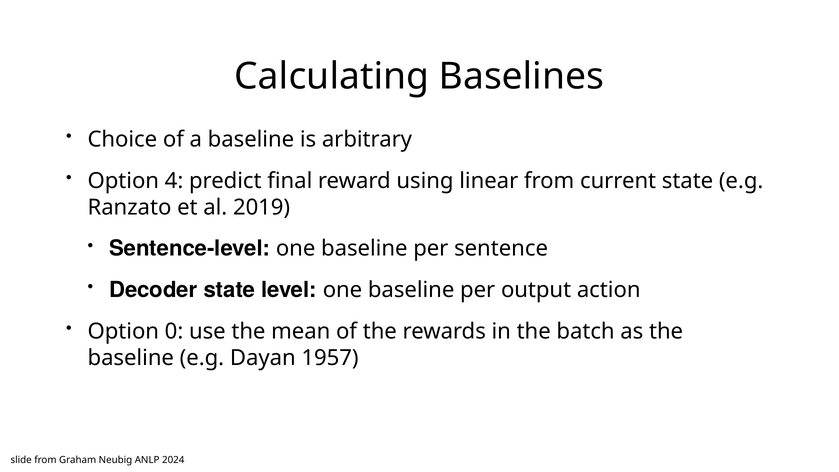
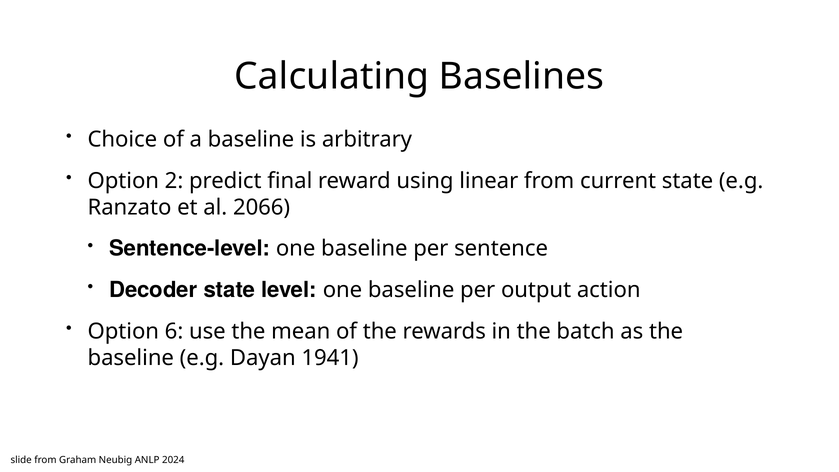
4: 4 -> 2
2019: 2019 -> 2066
0: 0 -> 6
1957: 1957 -> 1941
